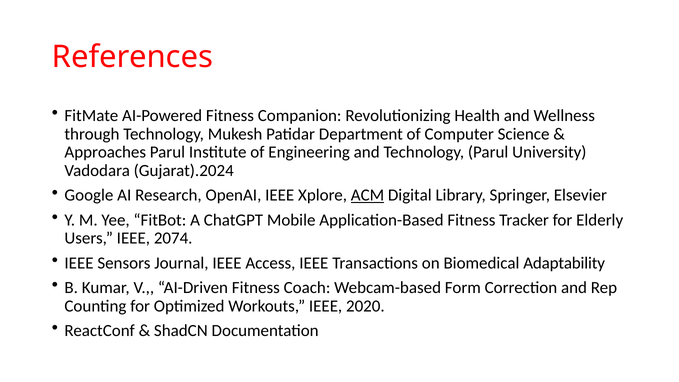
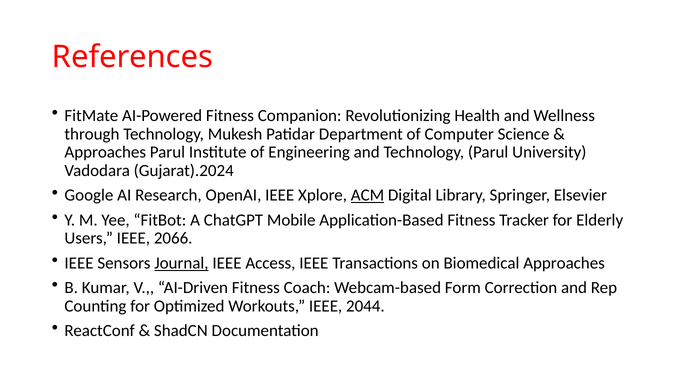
2074: 2074 -> 2066
Journal underline: none -> present
Biomedical Adaptability: Adaptability -> Approaches
2020: 2020 -> 2044
